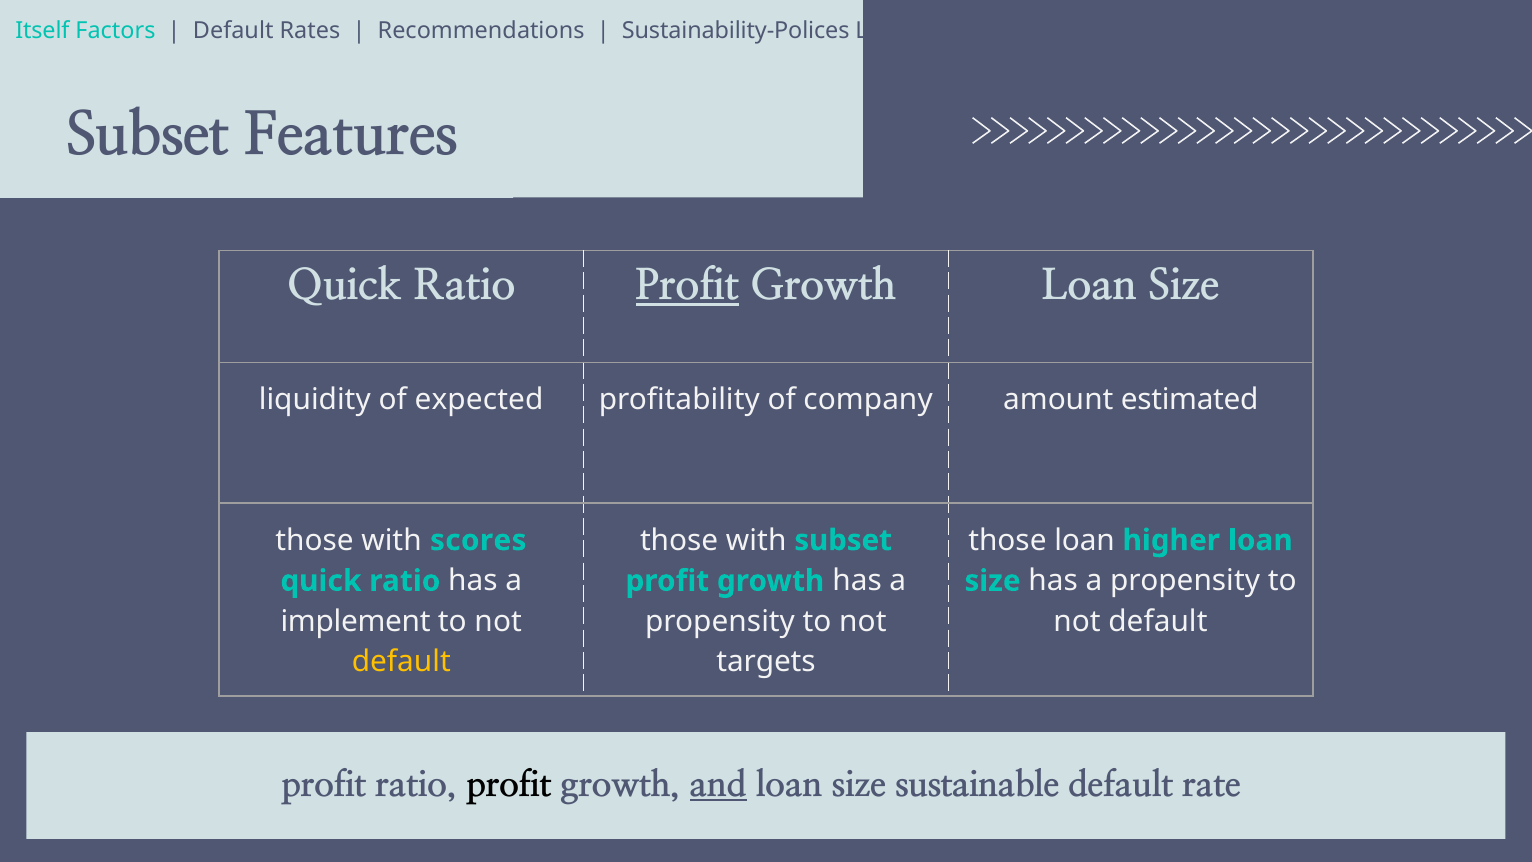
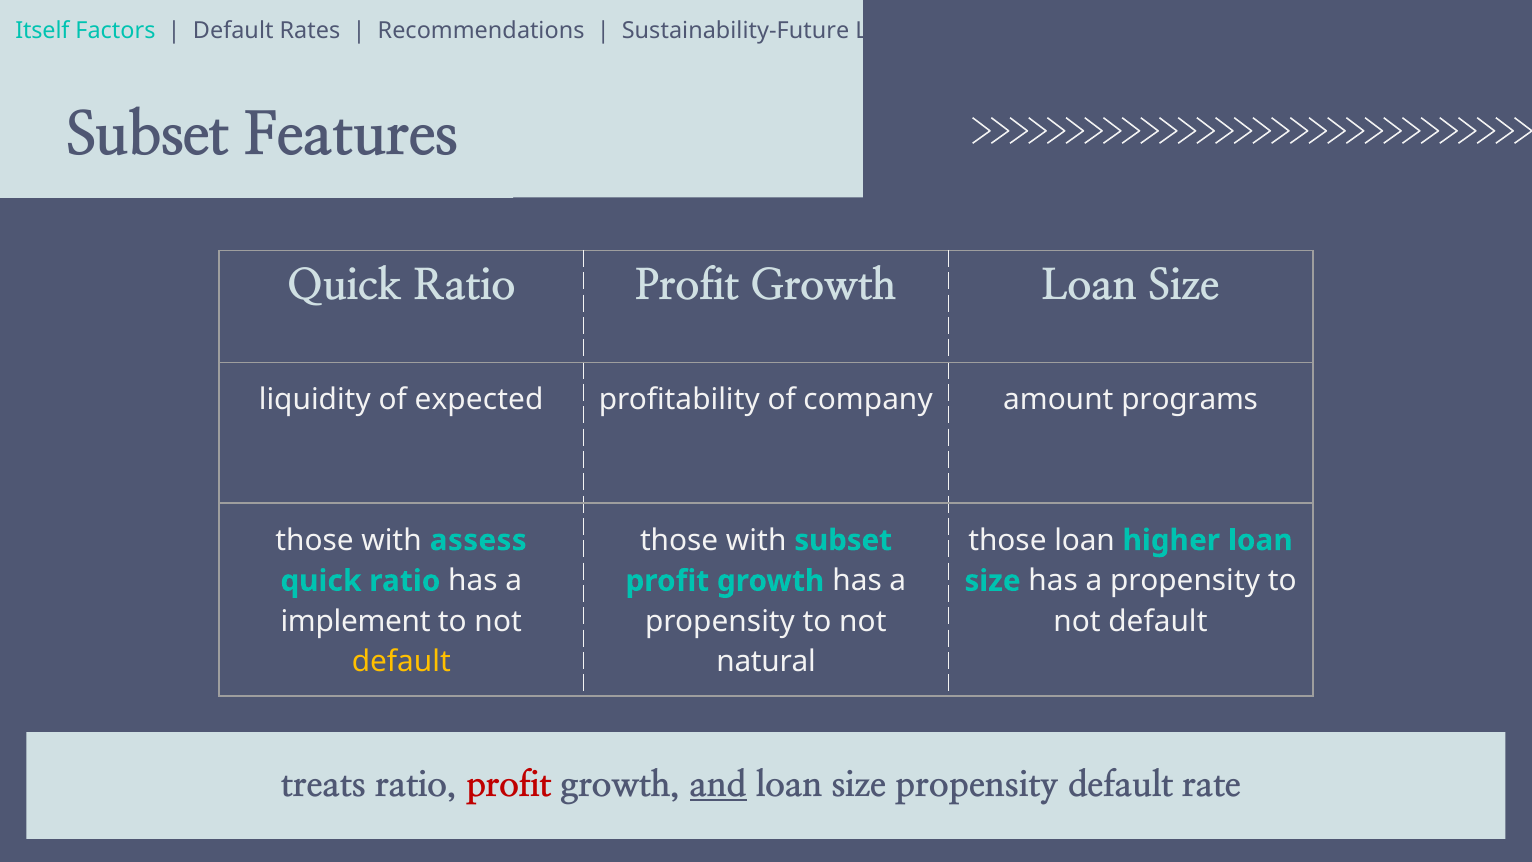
Sustainability-Polices: Sustainability-Polices -> Sustainability-Future
Profit at (687, 286) underline: present -> none
estimated: estimated -> programs
scores: scores -> assess
targets: targets -> natural
profit at (324, 784): profit -> treats
profit at (509, 784) colour: black -> red
size sustainable: sustainable -> propensity
